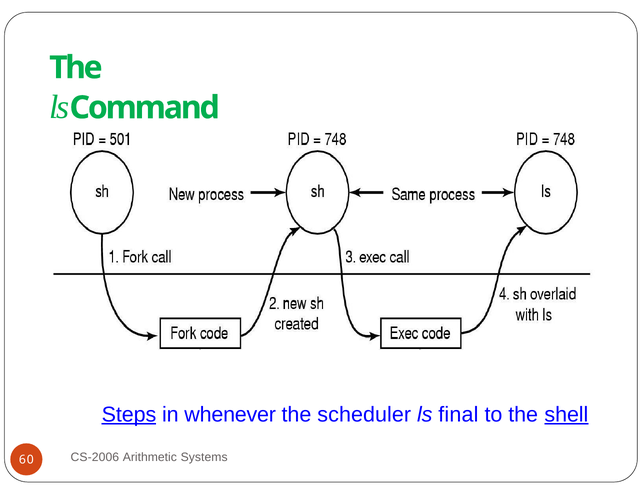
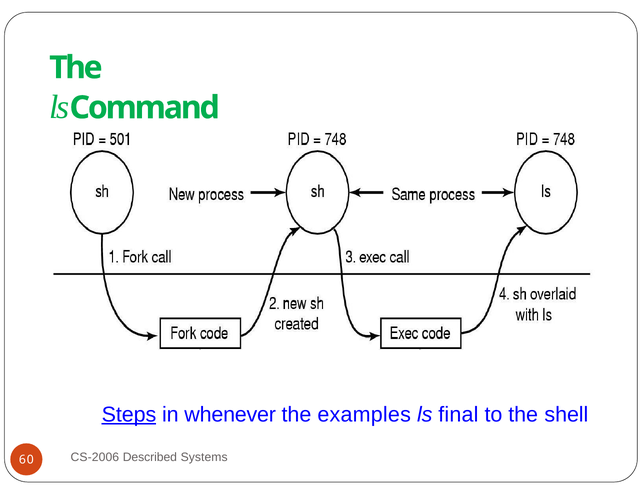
scheduler: scheduler -> examples
shell underline: present -> none
Arithmetic: Arithmetic -> Described
